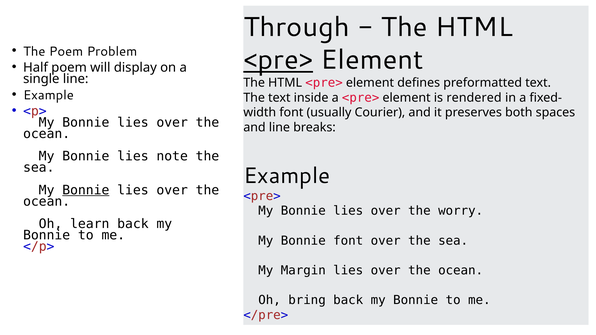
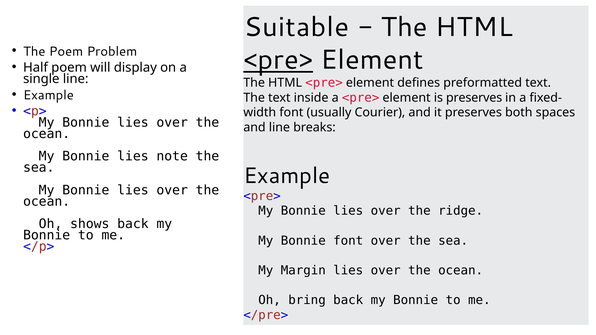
Through: Through -> Suitable
is rendered: rendered -> preserves
Bonnie at (86, 190) underline: present -> none
worry: worry -> ridge
learn: learn -> shows
